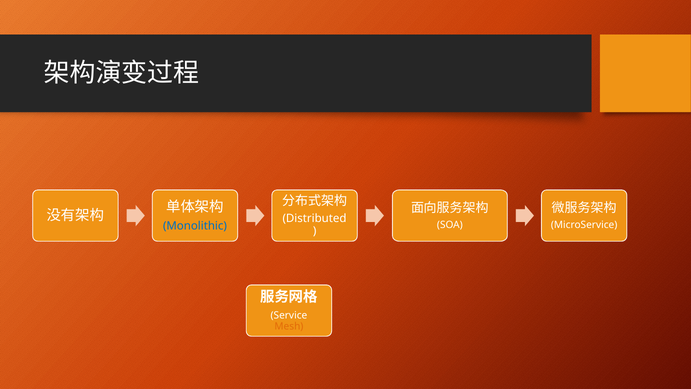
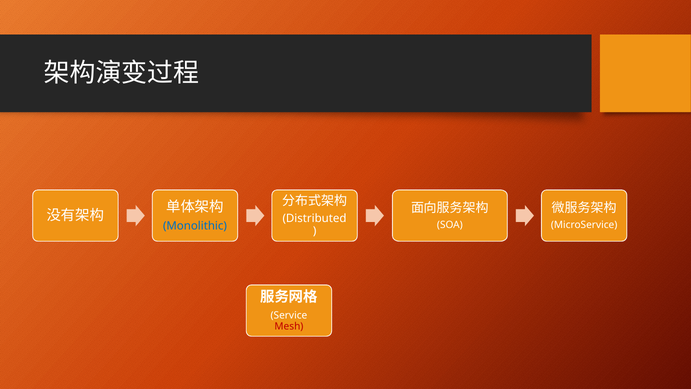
Mesh colour: orange -> red
